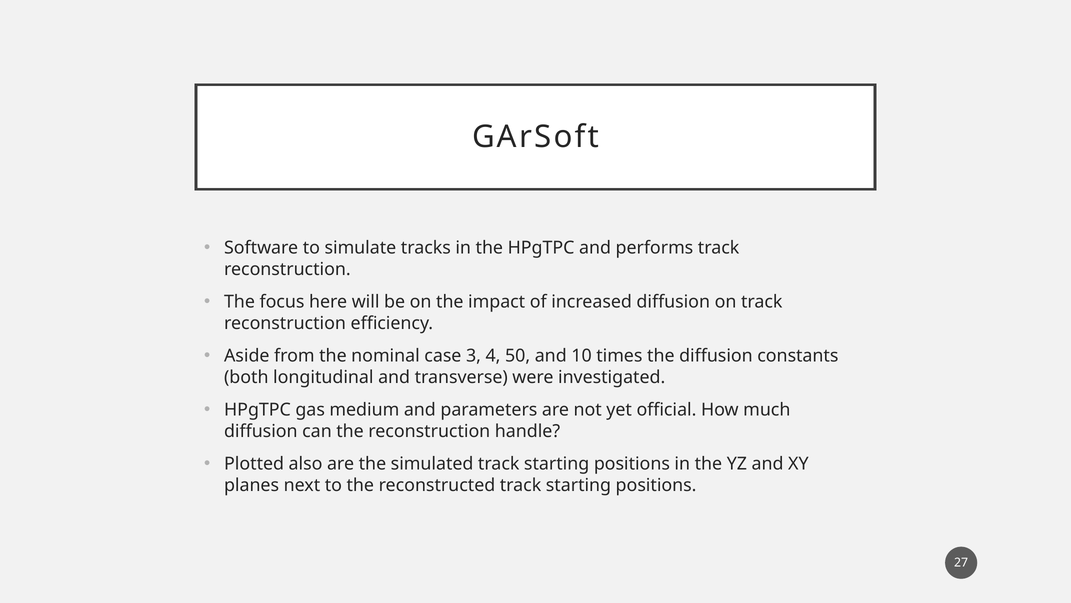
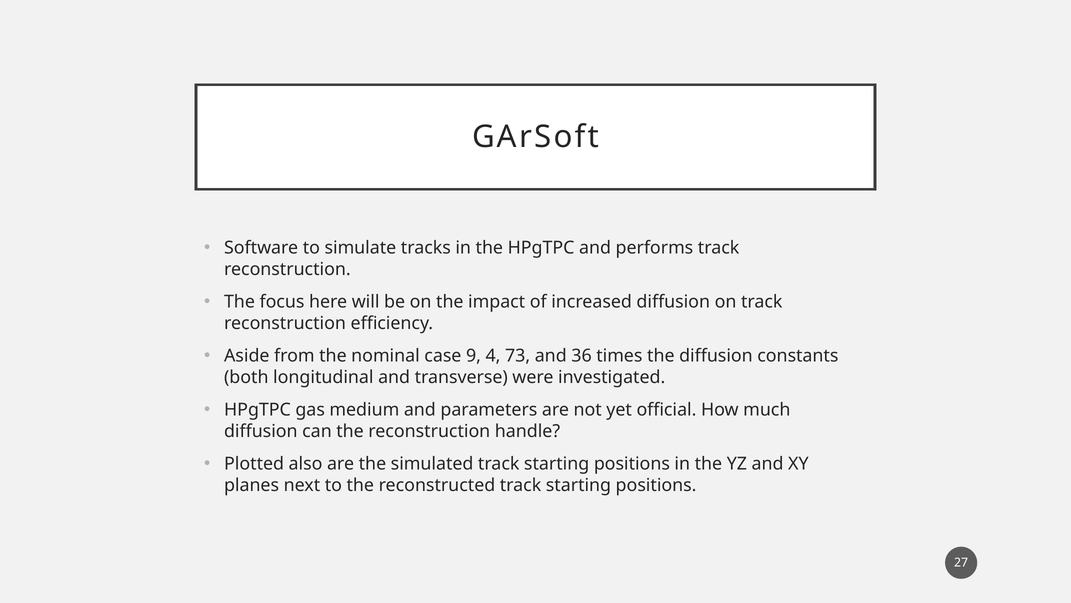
3: 3 -> 9
50: 50 -> 73
10: 10 -> 36
